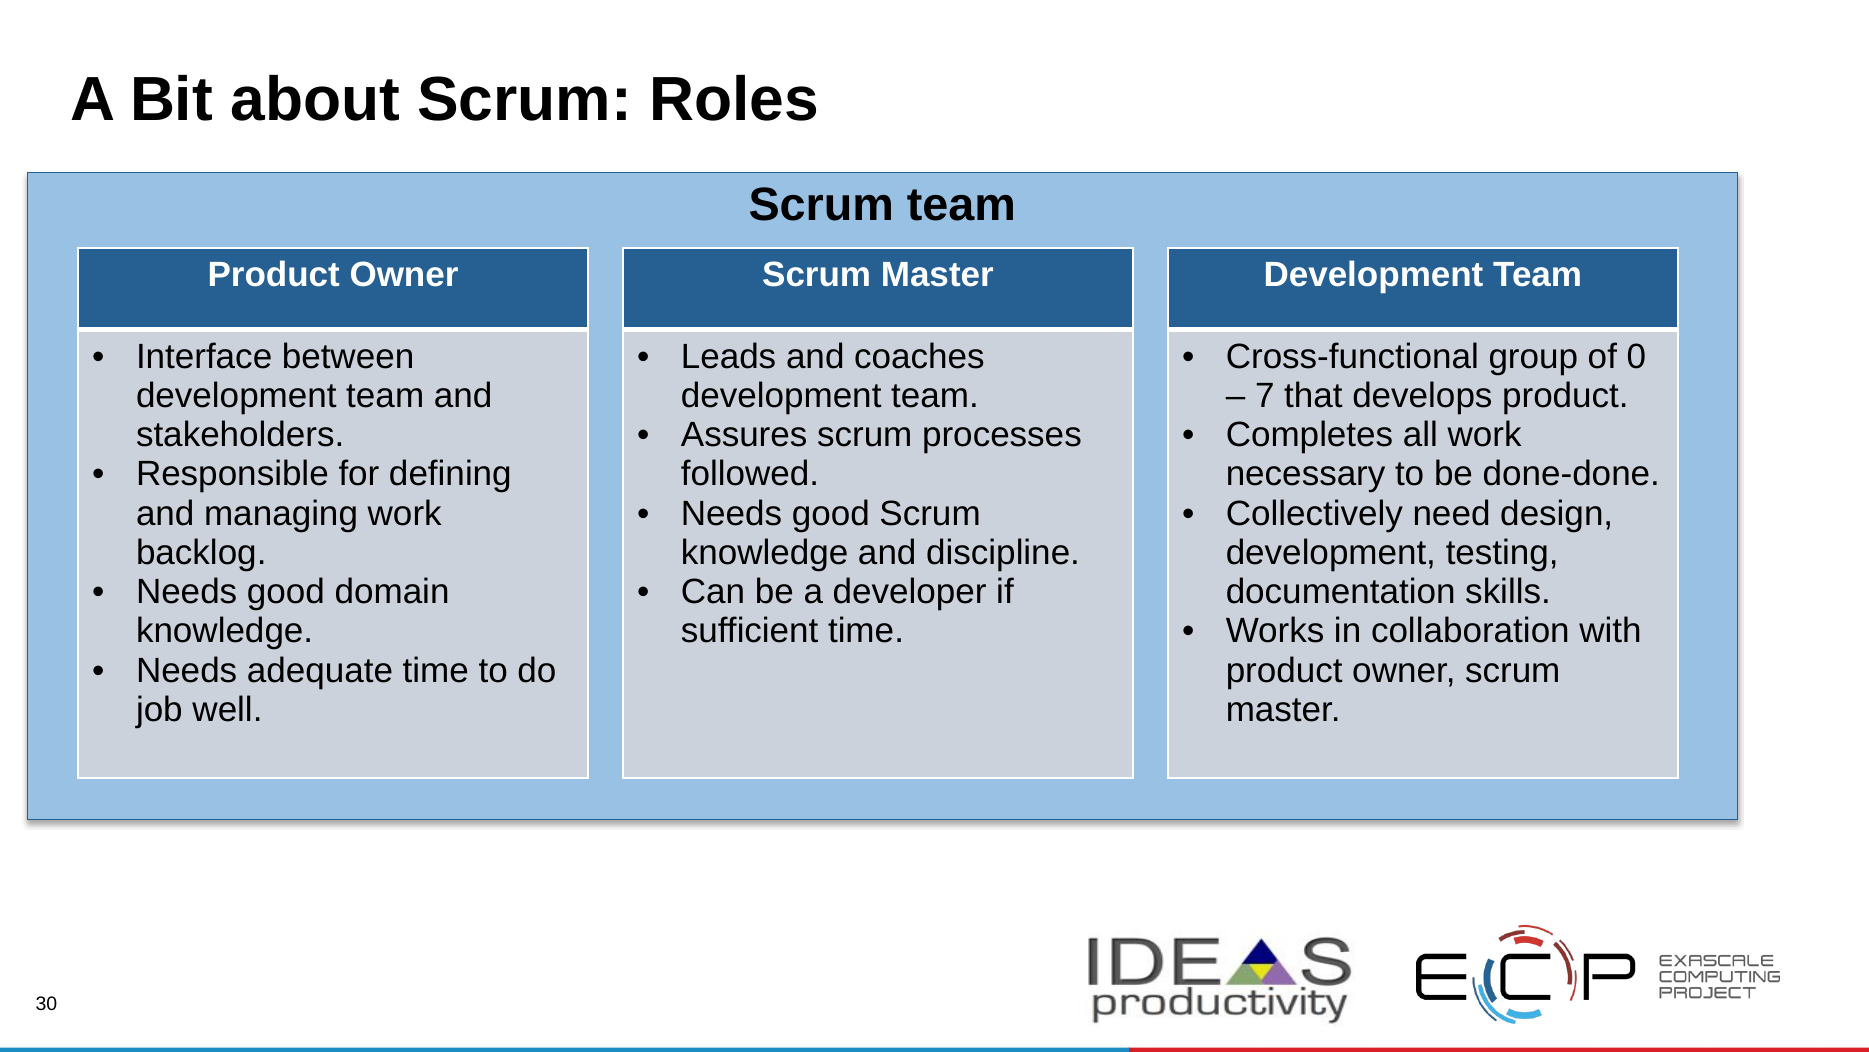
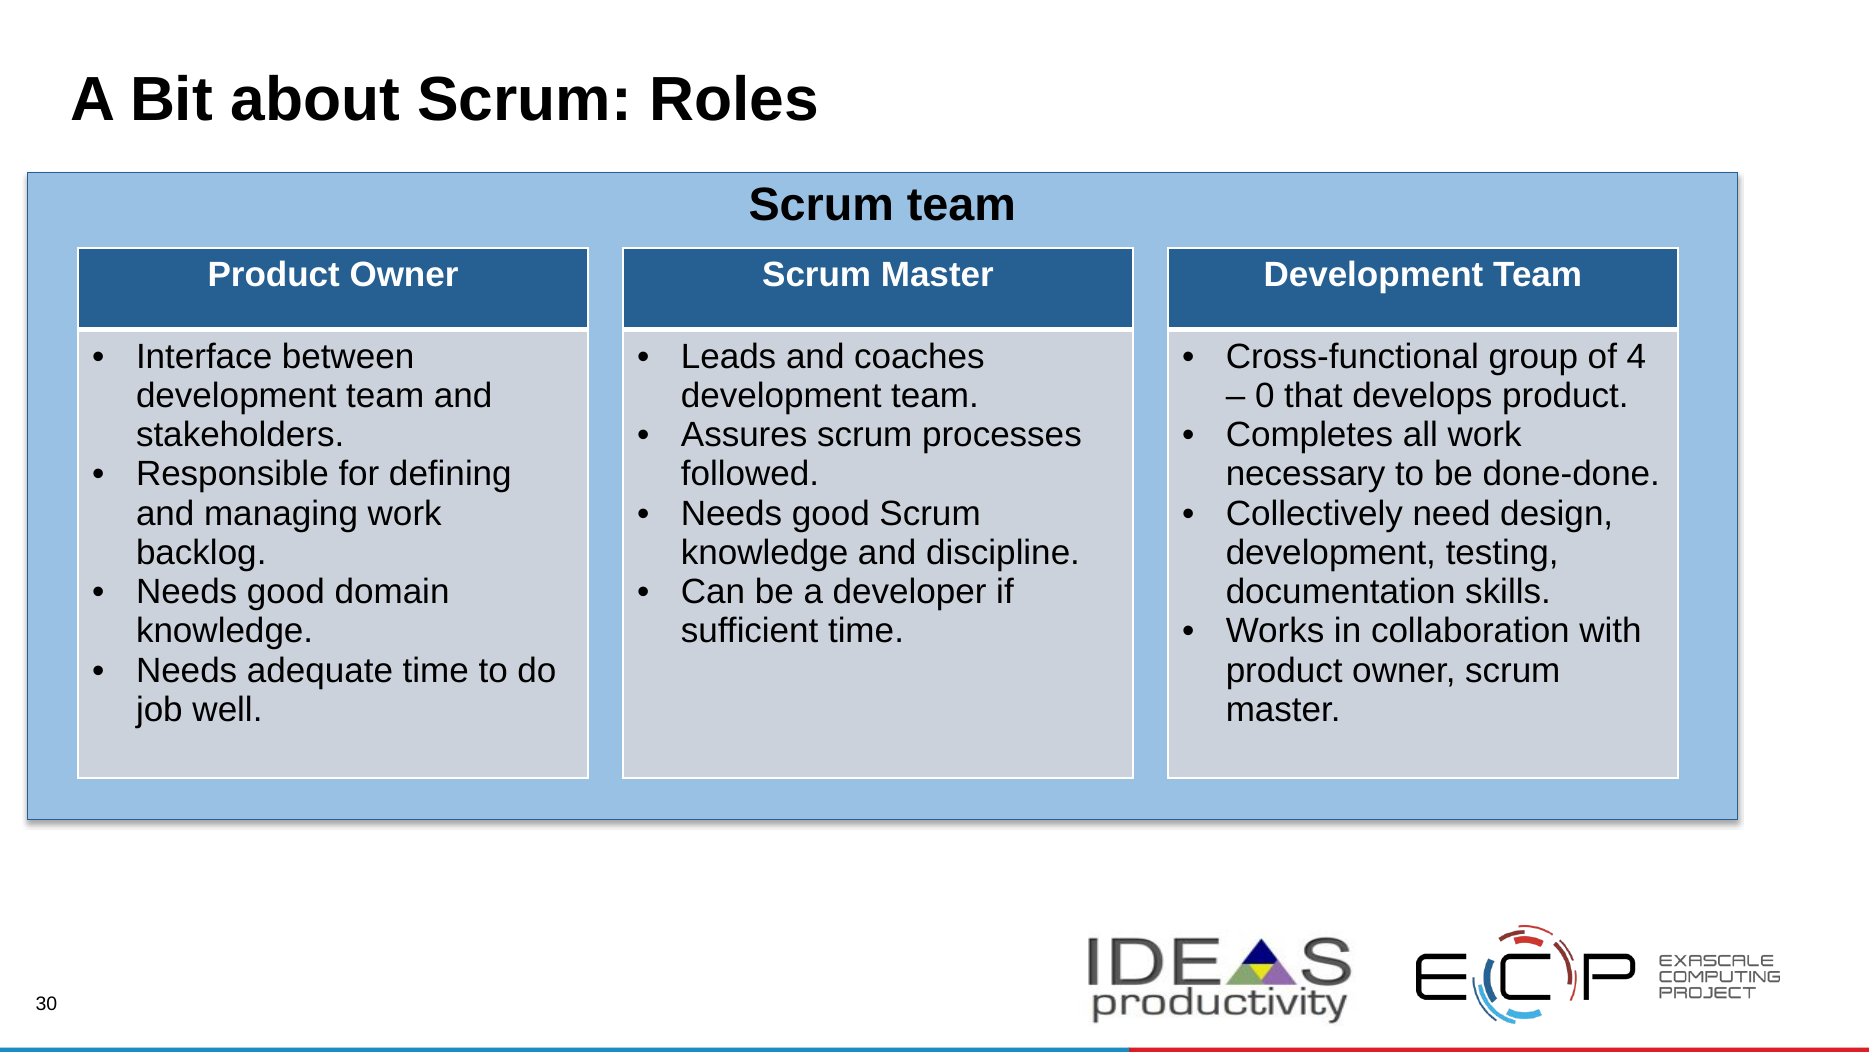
0: 0 -> 4
7: 7 -> 0
